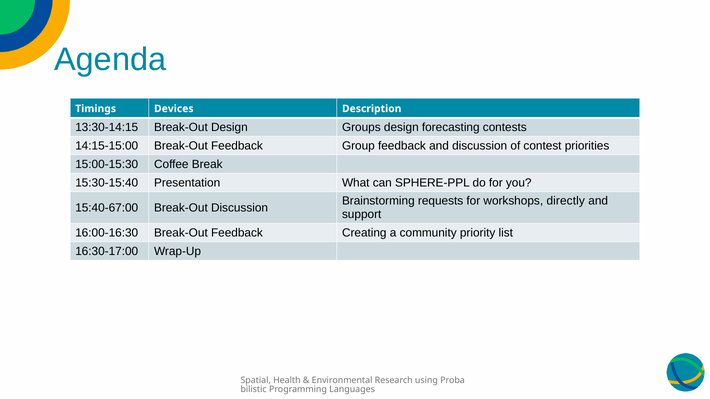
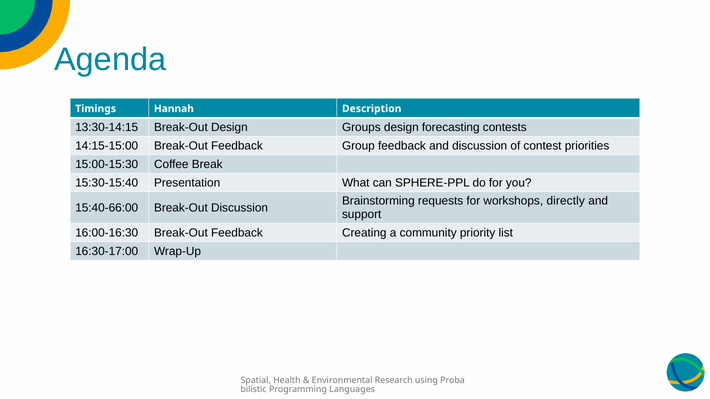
Devices: Devices -> Hannah
15:40-67:00: 15:40-67:00 -> 15:40-66:00
